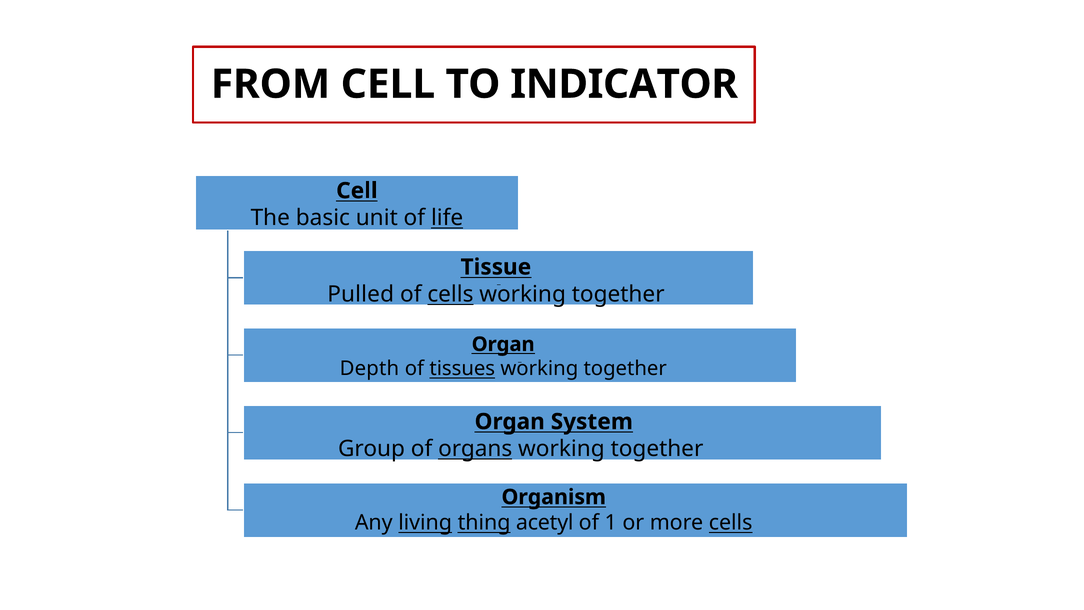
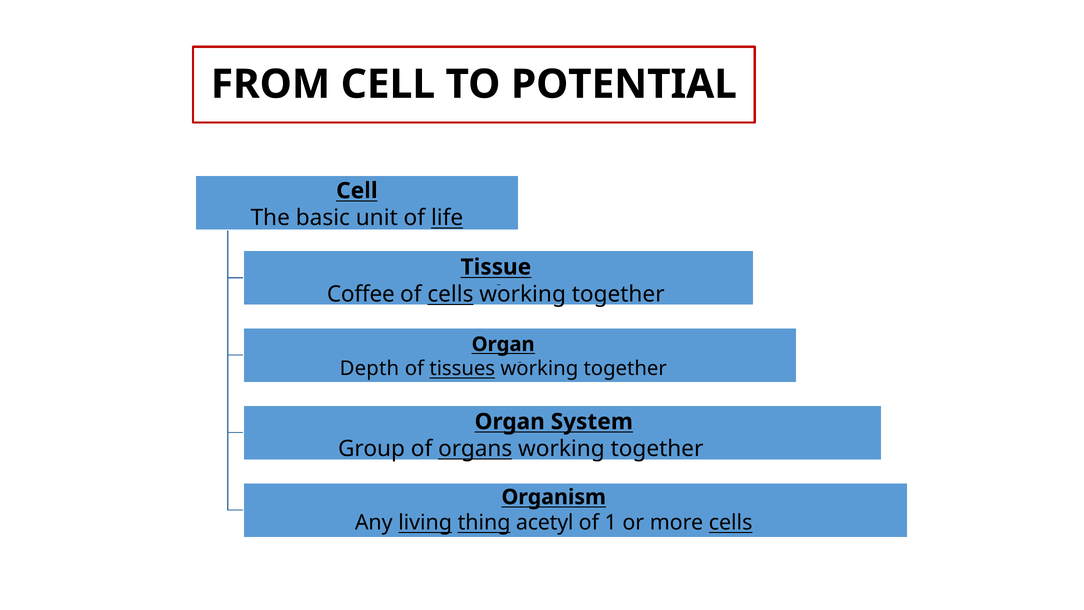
INDICATOR: INDICATOR -> POTENTIAL
Pulled: Pulled -> Coffee
